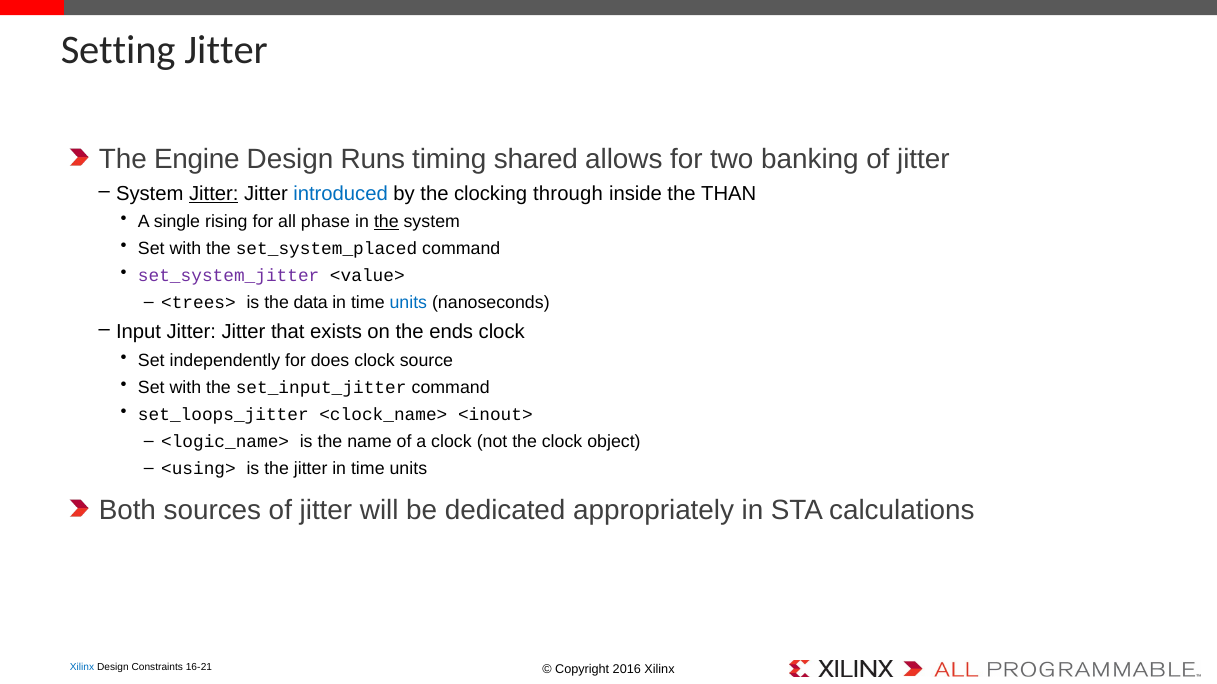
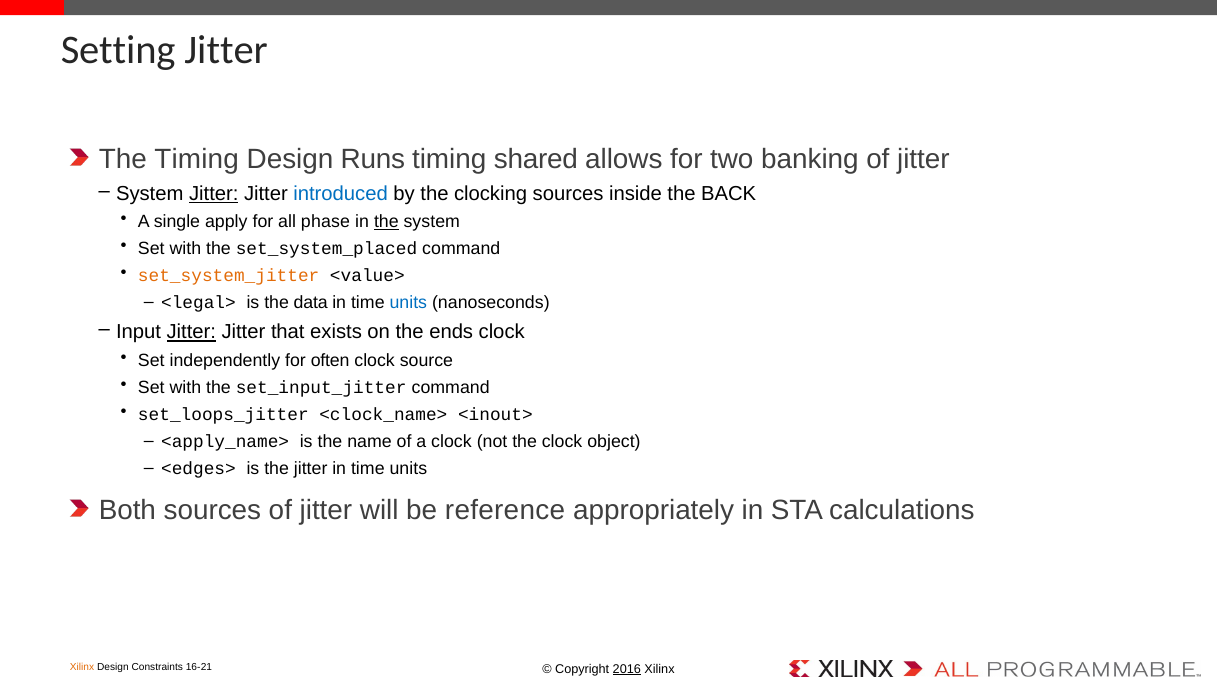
The Engine: Engine -> Timing
clocking through: through -> sources
THAN: THAN -> BACK
rising: rising -> apply
set_system_jitter colour: purple -> orange
<trees>: <trees> -> <legal>
Jitter at (191, 333) underline: none -> present
does: does -> often
<logic_name>: <logic_name> -> <apply_name>
<using>: <using> -> <edges>
dedicated: dedicated -> reference
Xilinx at (82, 668) colour: blue -> orange
2016 underline: none -> present
